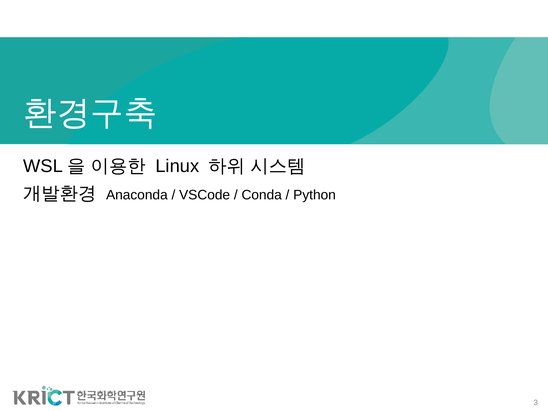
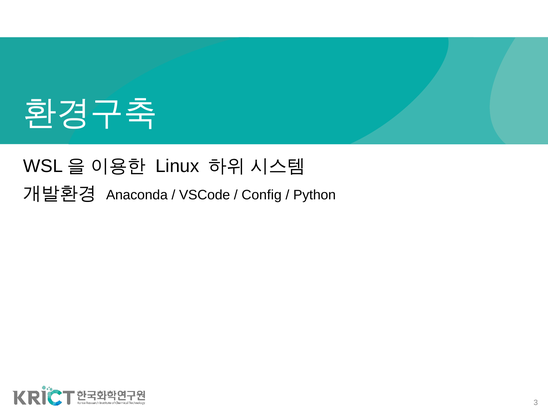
Conda: Conda -> Config
